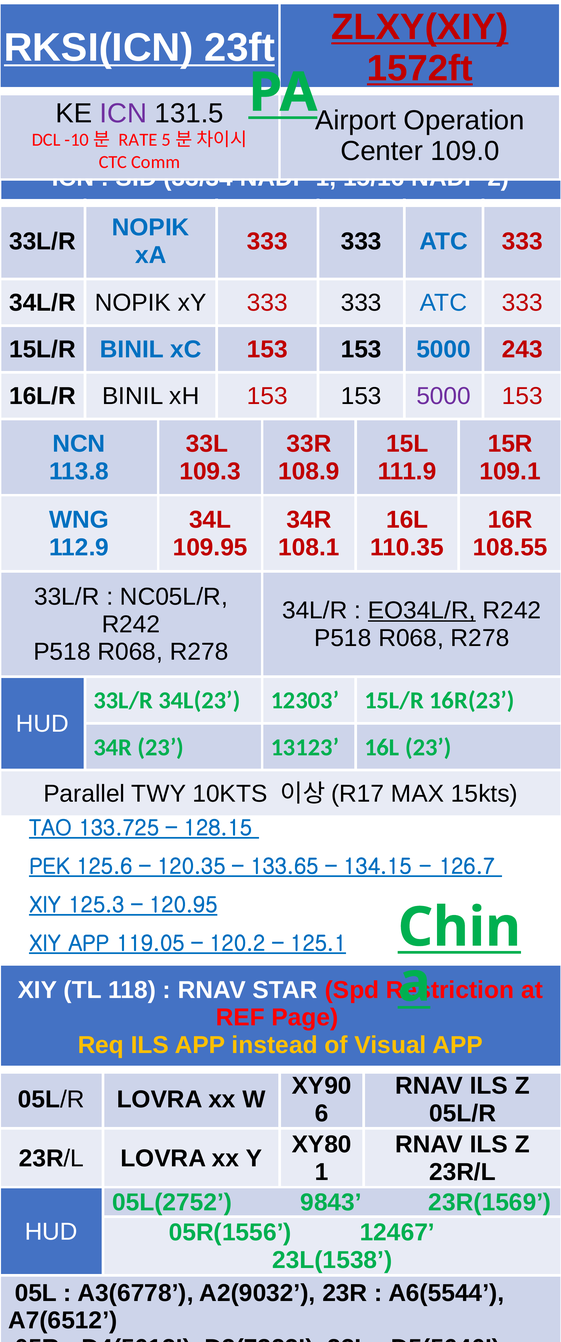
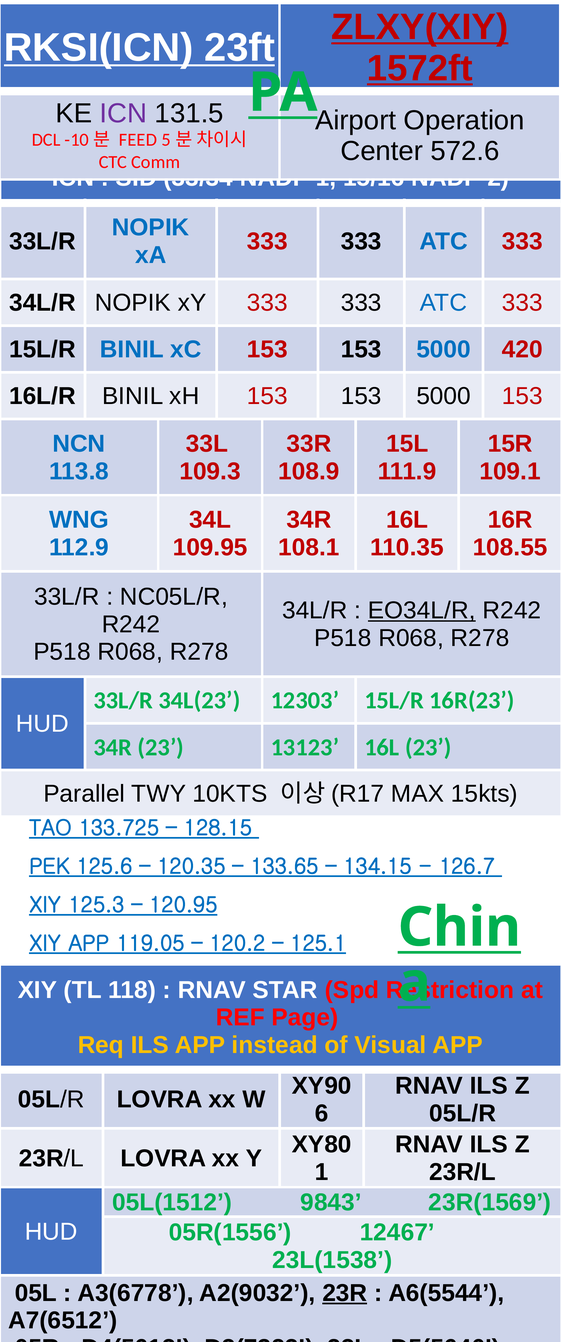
RATE: RATE -> FEED
109.0: 109.0 -> 572.6
243: 243 -> 420
5000 at (444, 396) colour: purple -> black
05L(2752: 05L(2752 -> 05L(1512
23R underline: none -> present
